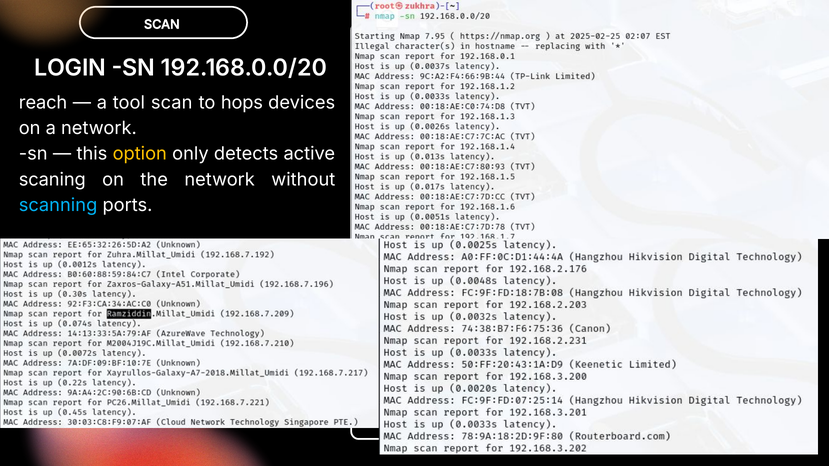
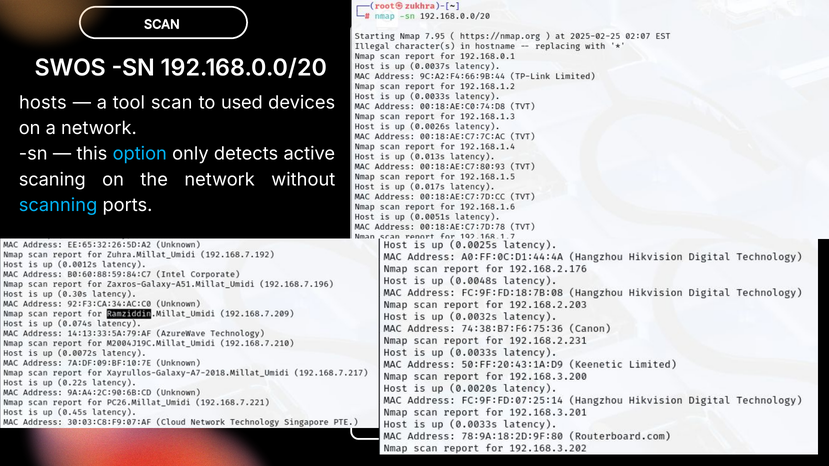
LOGIN: LOGIN -> SWOS
reach: reach -> hosts
hops: hops -> used
option colour: yellow -> light blue
